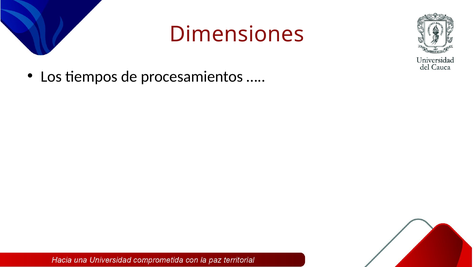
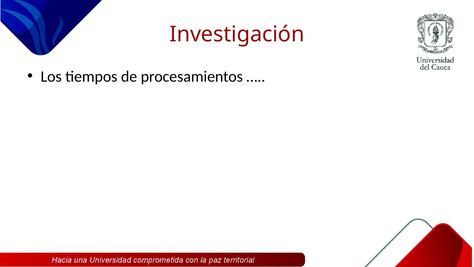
Dimensiones: Dimensiones -> Investigación
